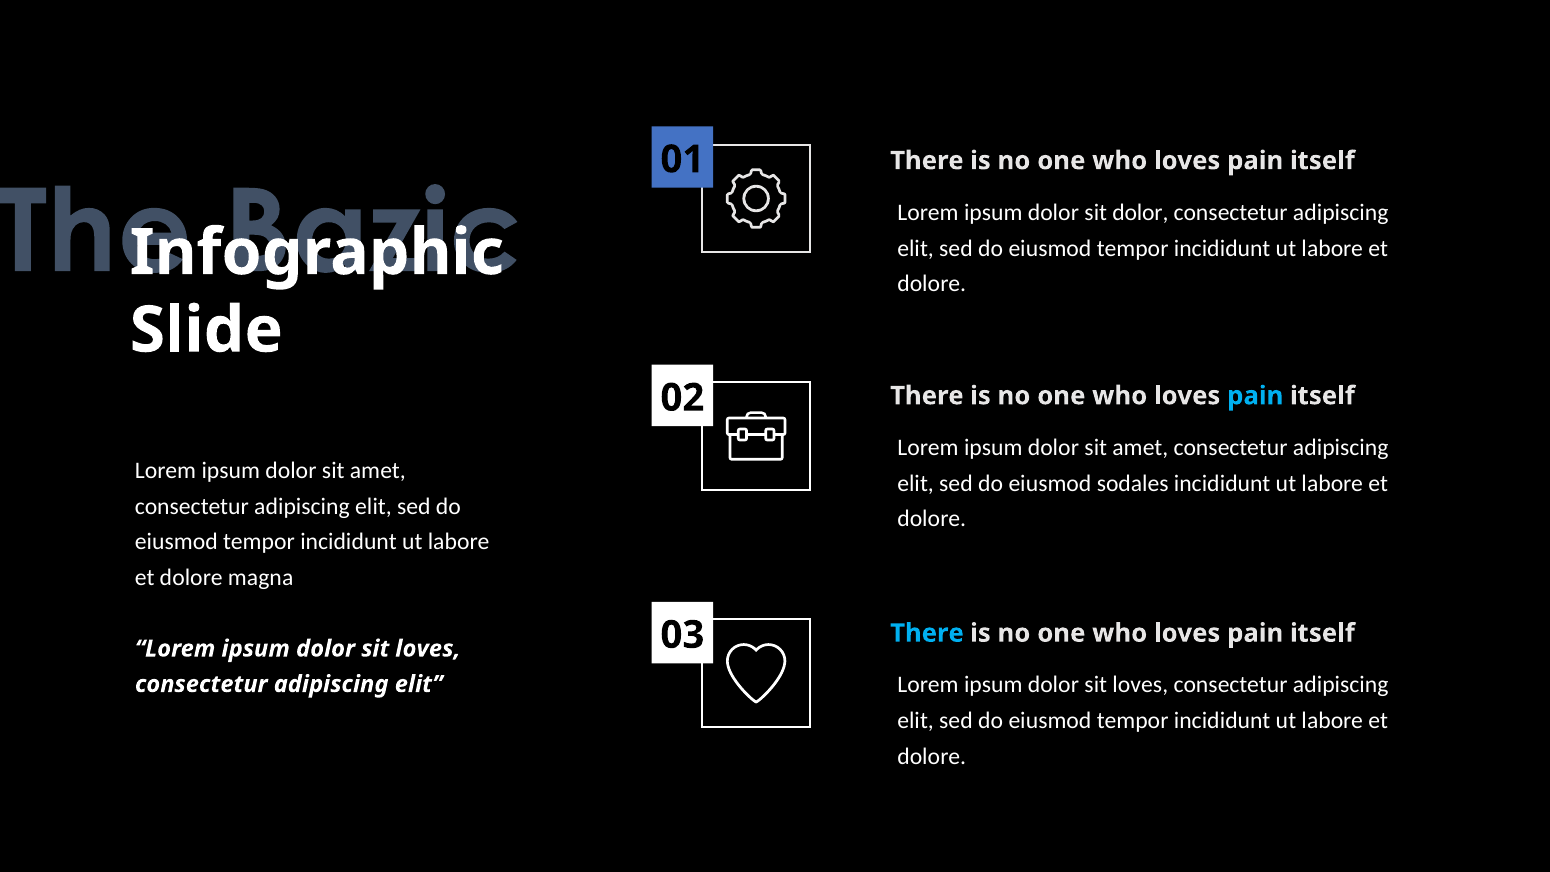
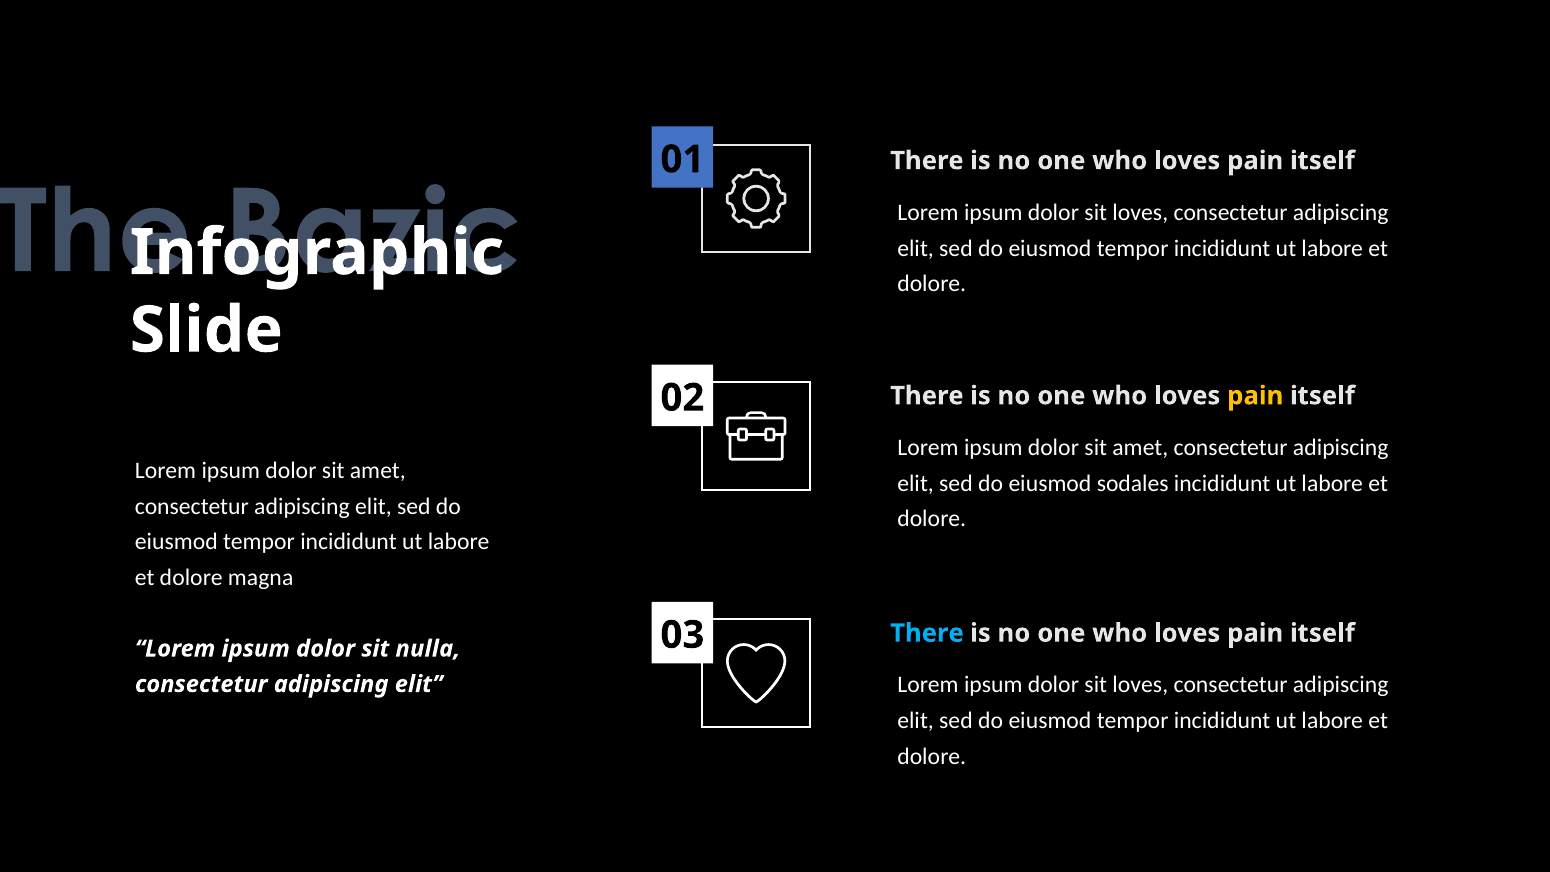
dolor at (1140, 213): dolor -> loves
pain at (1255, 396) colour: light blue -> yellow
loves at (428, 649): loves -> nulla
